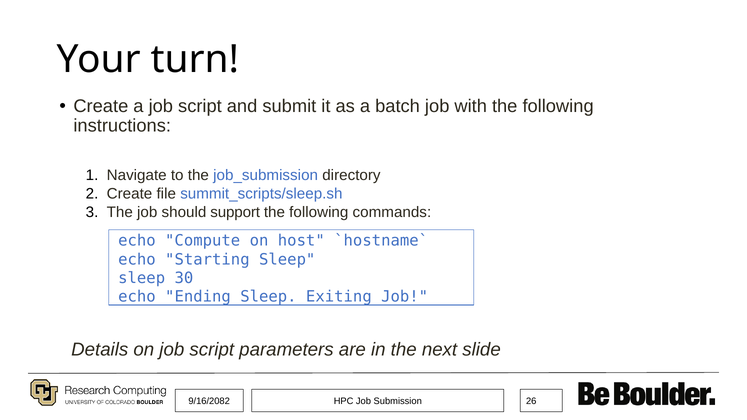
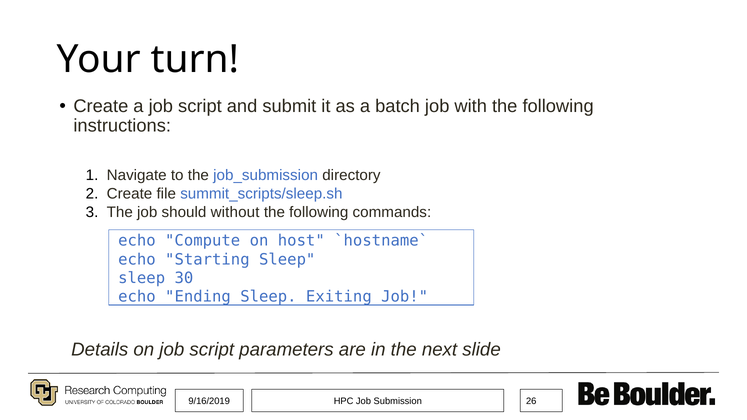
support: support -> without
9/16/2082: 9/16/2082 -> 9/16/2019
